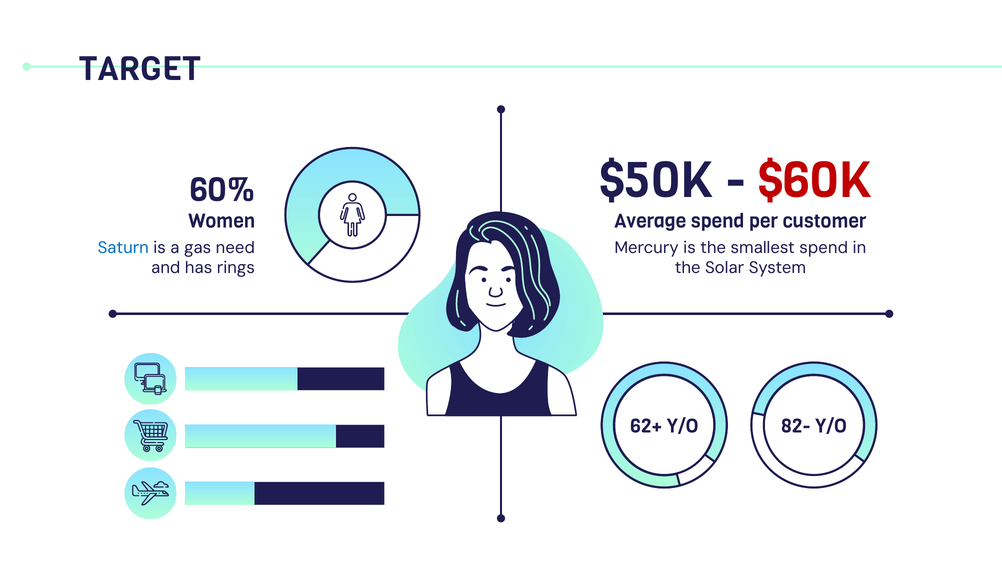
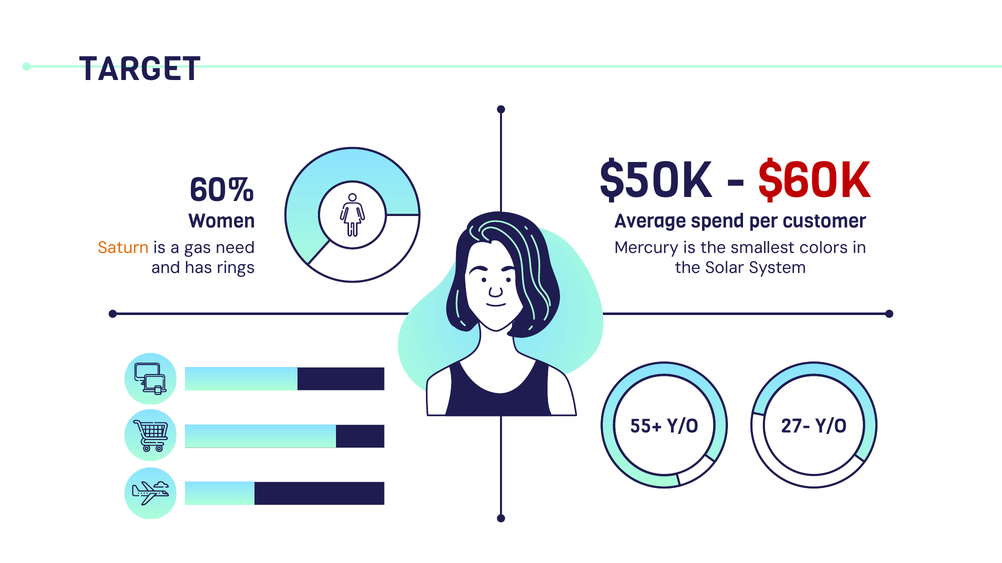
Saturn colour: blue -> orange
smallest spend: spend -> colors
62+: 62+ -> 55+
82-: 82- -> 27-
